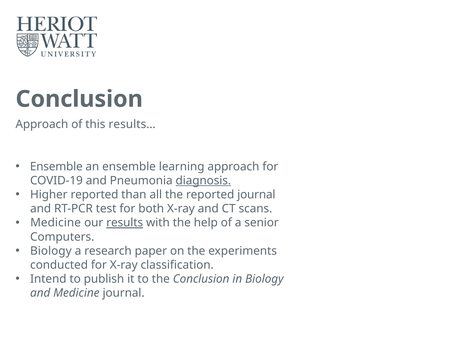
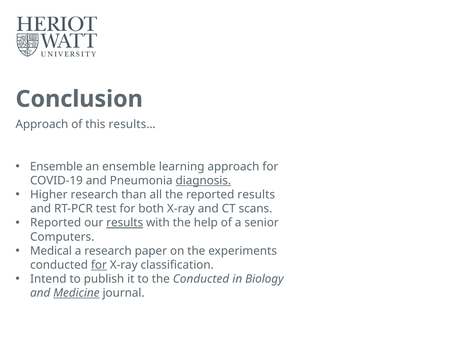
Higher reported: reported -> research
reported journal: journal -> results
Medicine at (56, 222): Medicine -> Reported
Biology at (51, 250): Biology -> Medical
for at (99, 264) underline: none -> present
the Conclusion: Conclusion -> Conducted
Medicine at (76, 292) underline: none -> present
